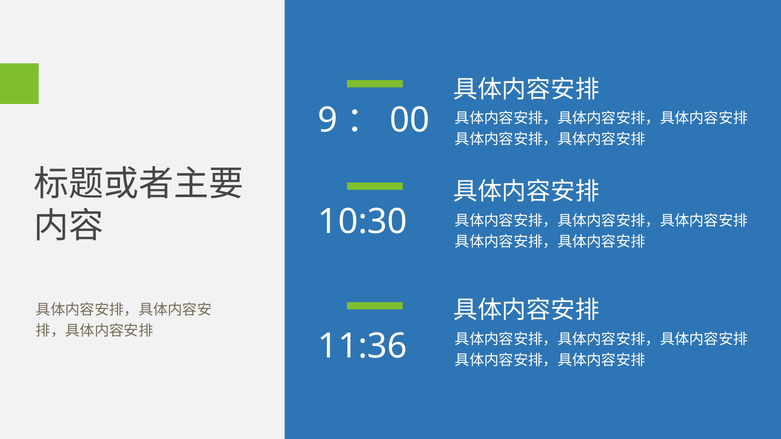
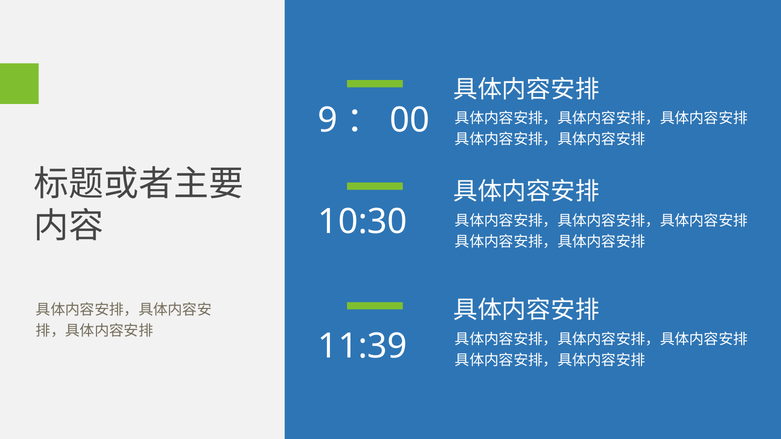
11:36: 11:36 -> 11:39
